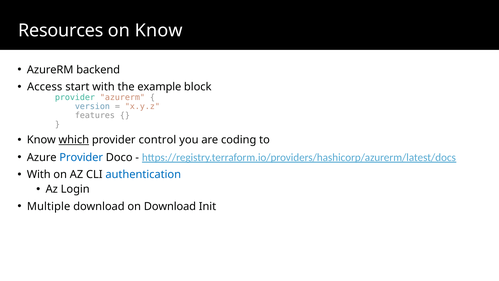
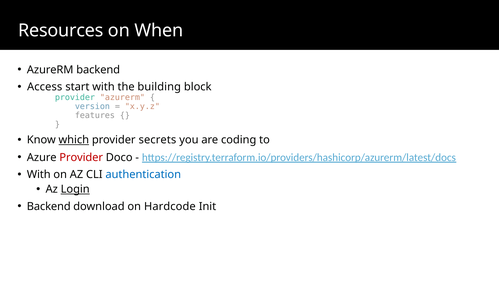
on Know: Know -> When
example: example -> building
control: control -> secrets
Provider at (81, 157) colour: blue -> red
Login underline: none -> present
Multiple at (49, 206): Multiple -> Backend
on Download: Download -> Hardcode
